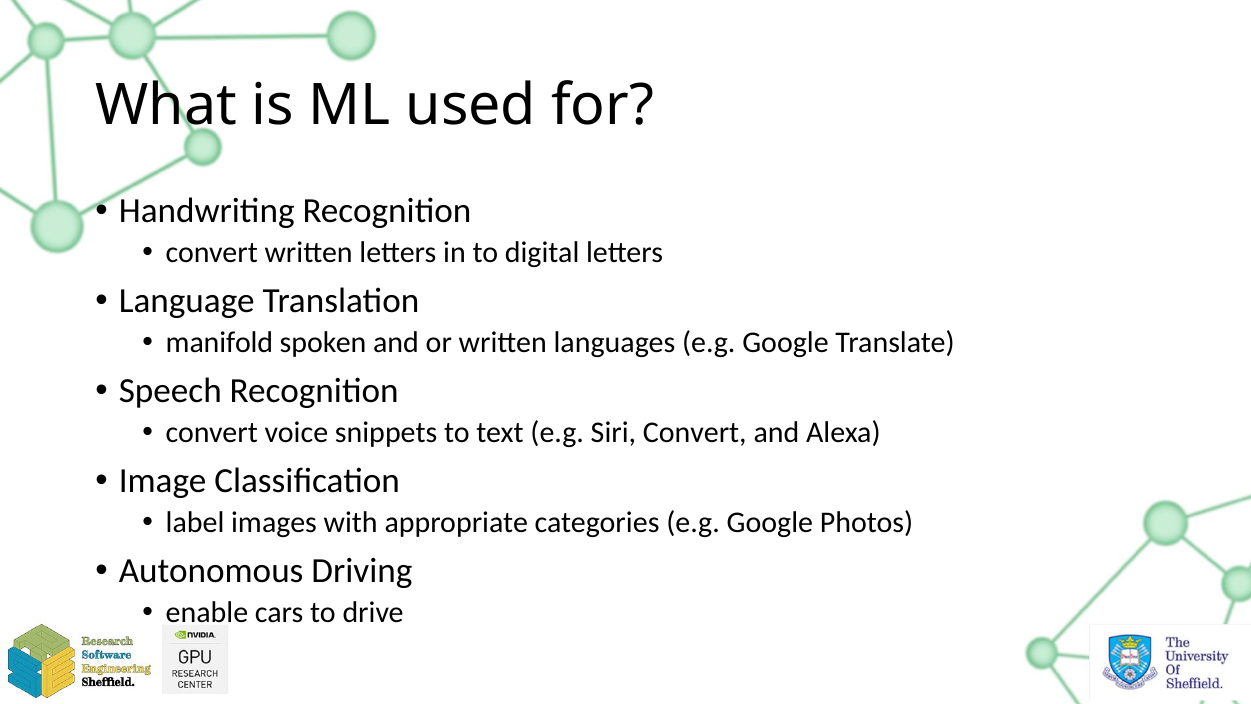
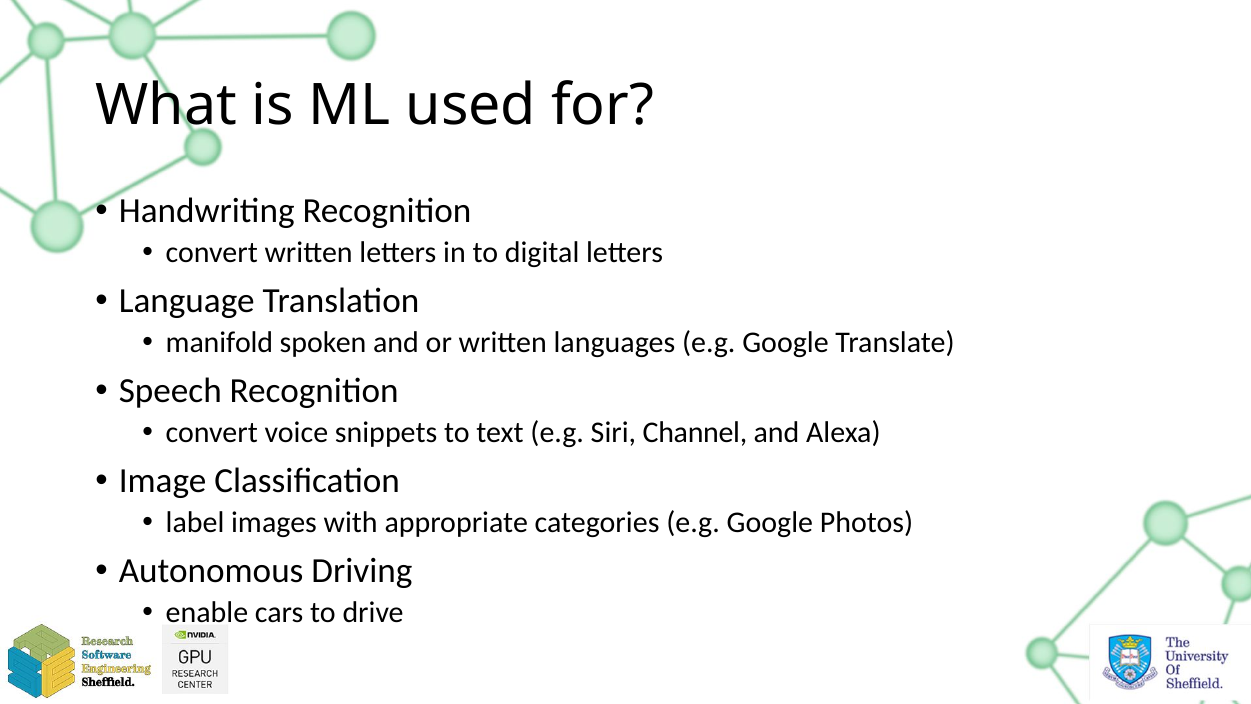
Siri Convert: Convert -> Channel
